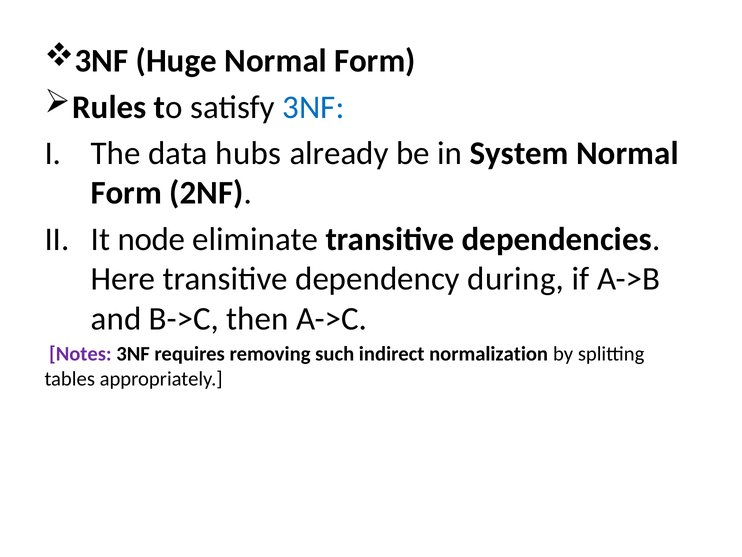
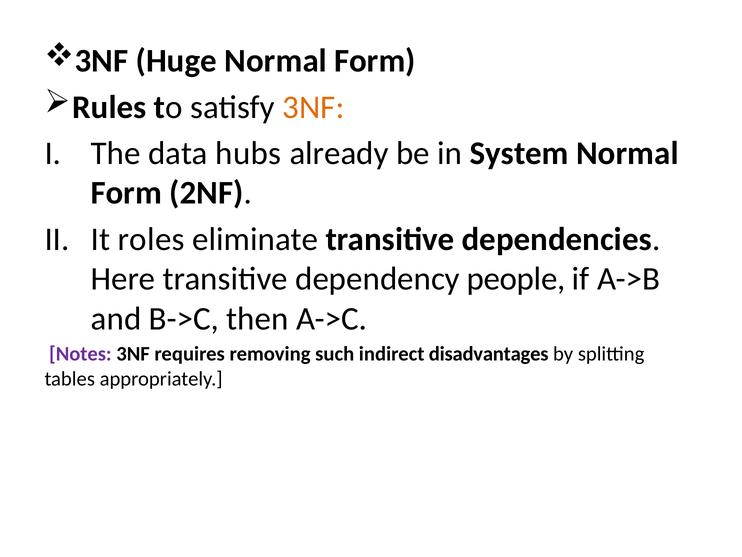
3NF at (313, 107) colour: blue -> orange
node: node -> roles
during: during -> people
normalization: normalization -> disadvantages
